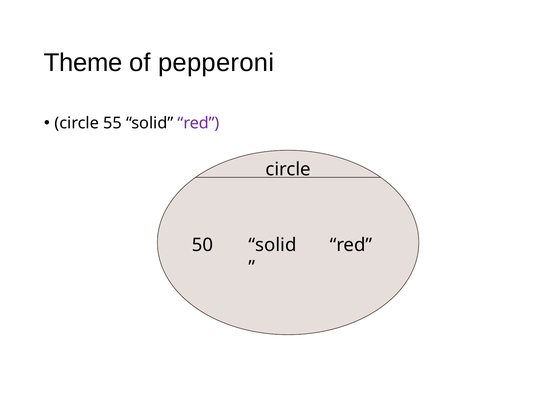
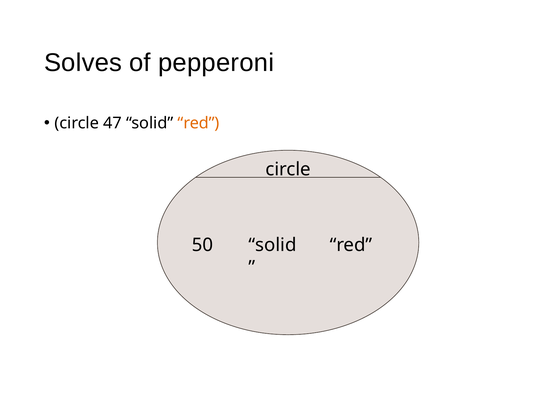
Theme: Theme -> Solves
55: 55 -> 47
red at (199, 123) colour: purple -> orange
